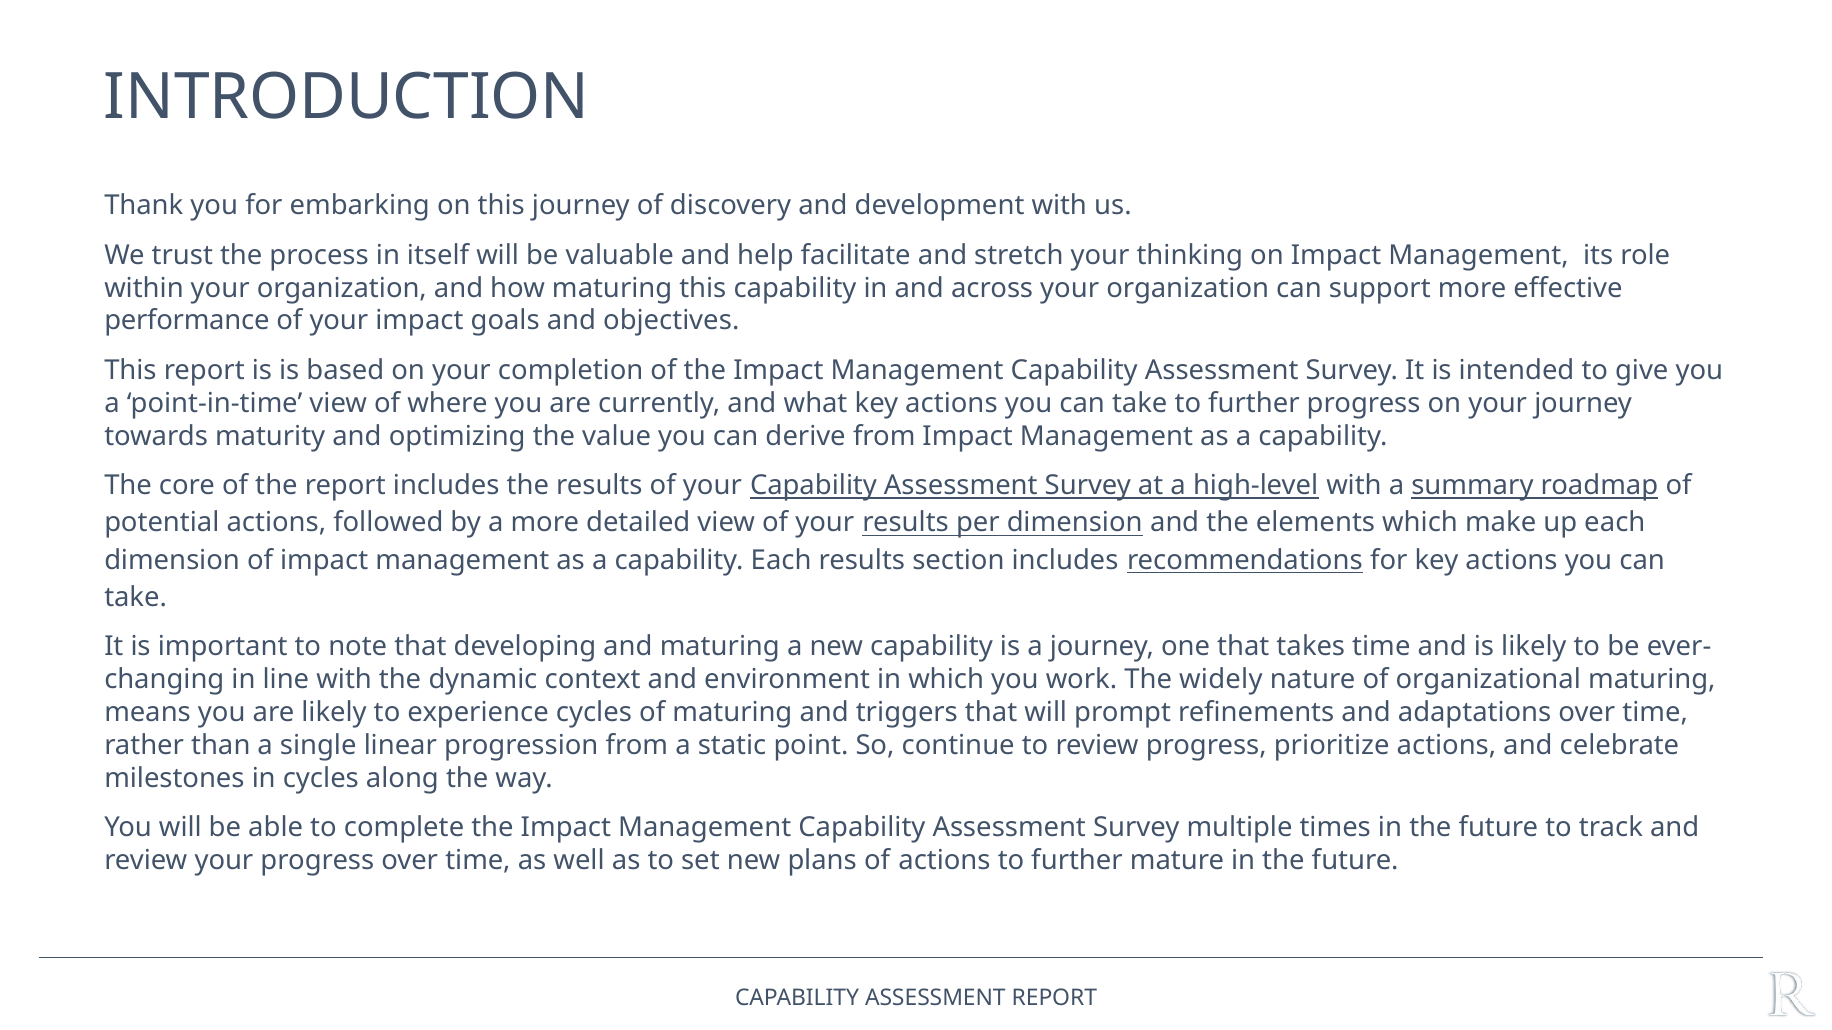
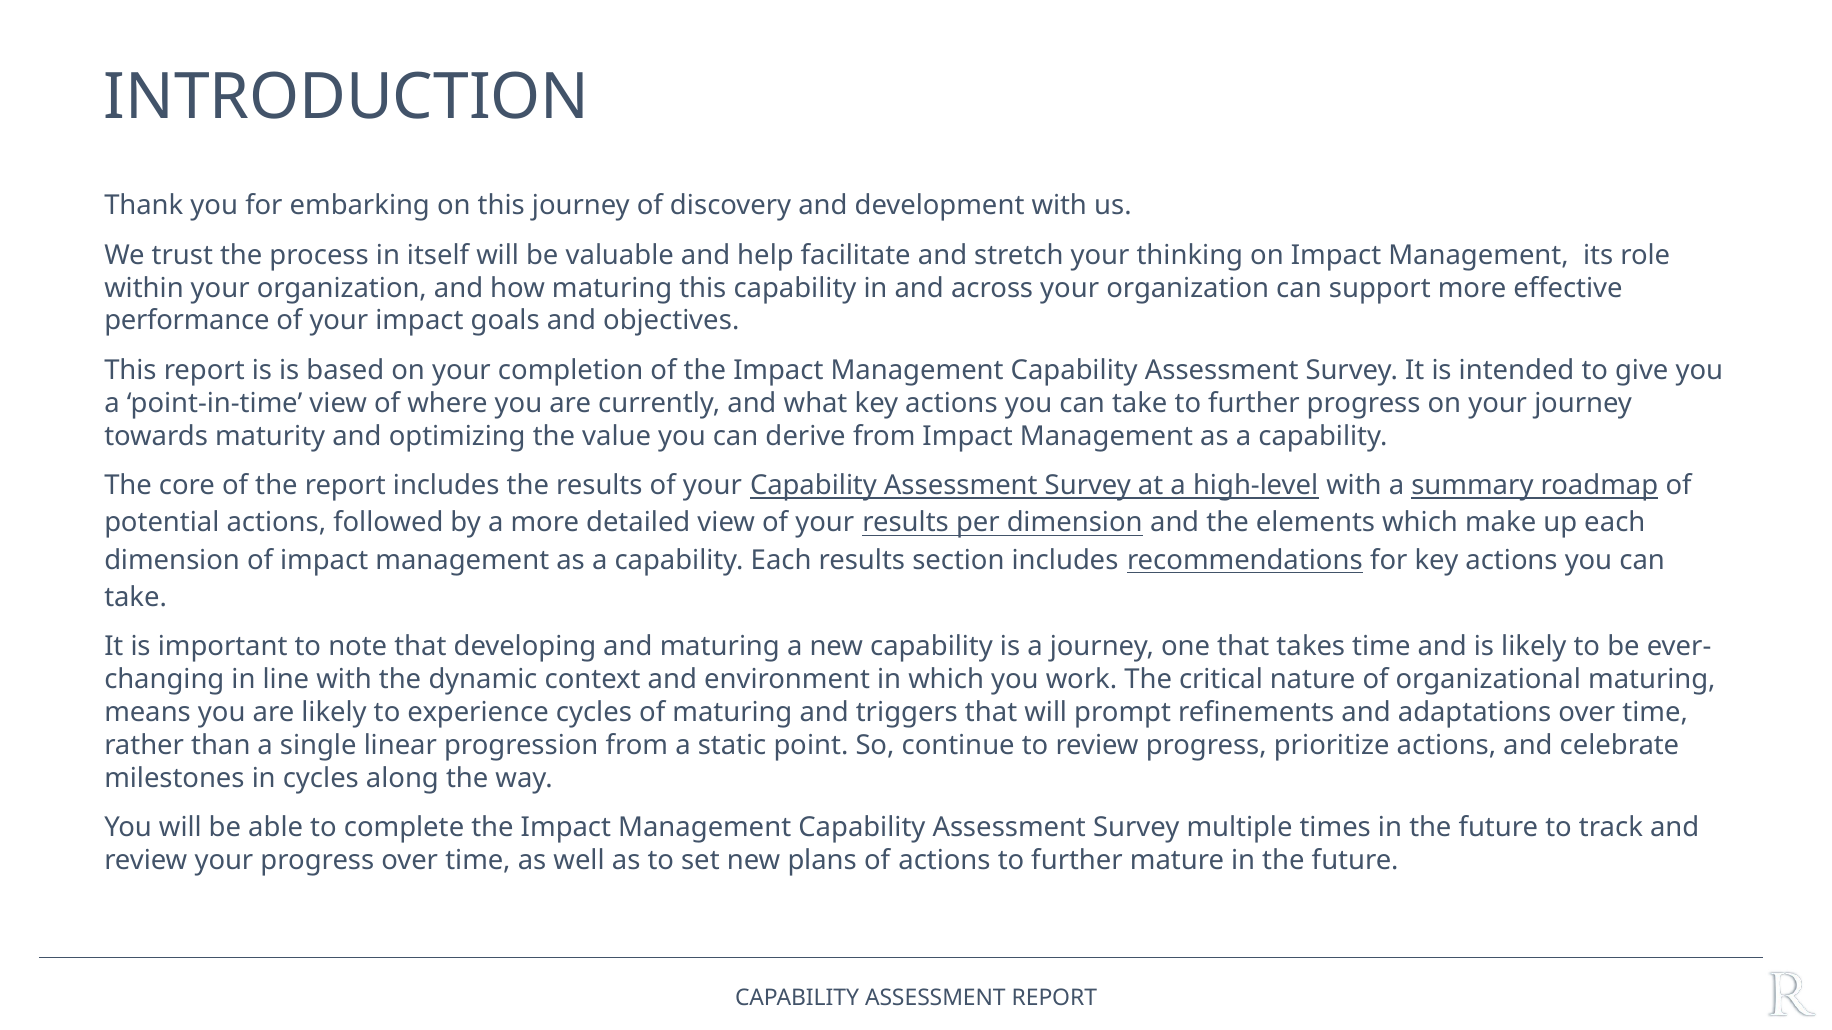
widely: widely -> critical
